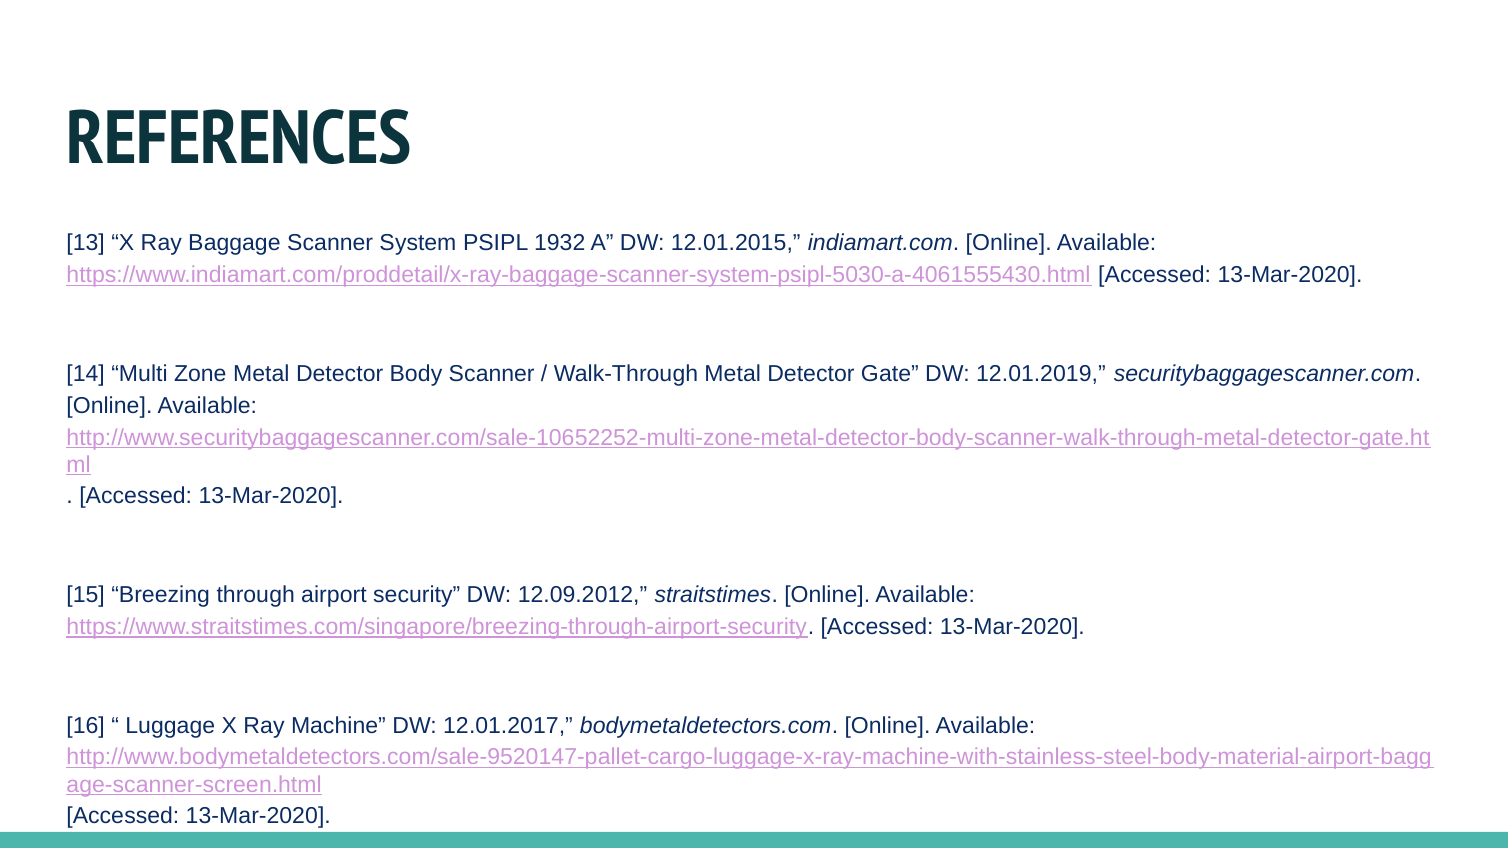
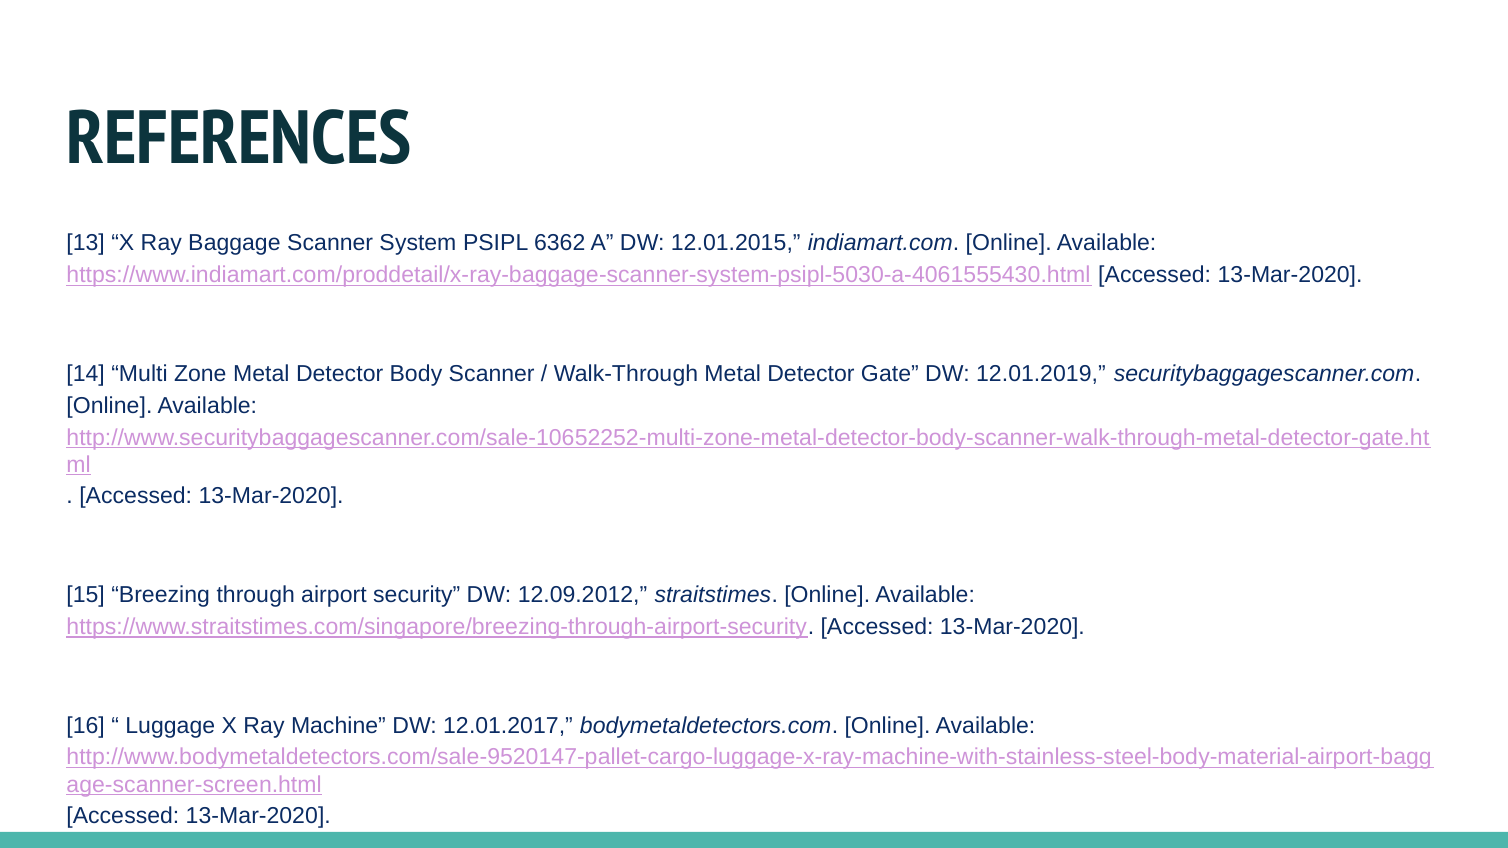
1932: 1932 -> 6362
